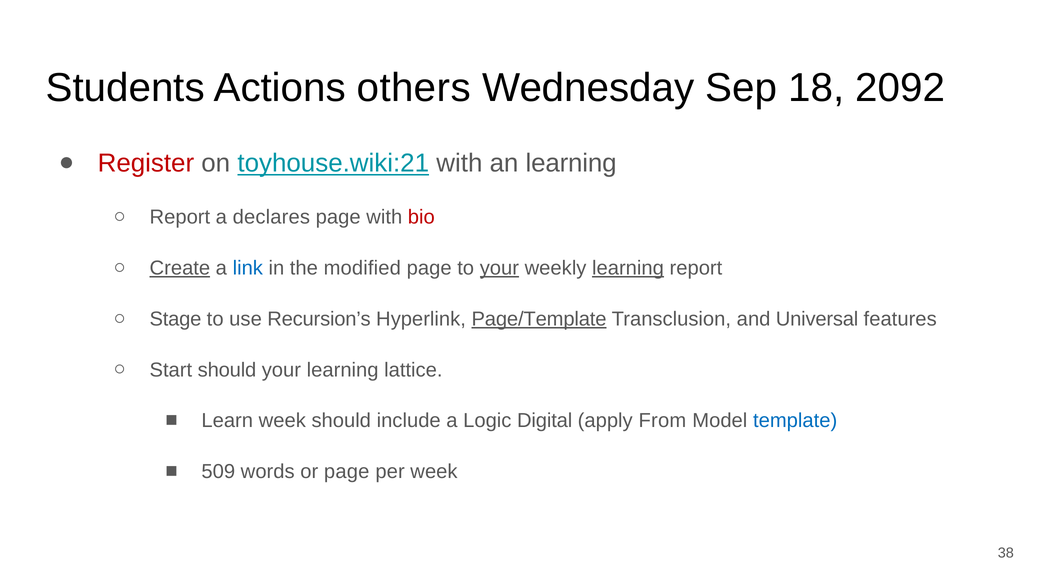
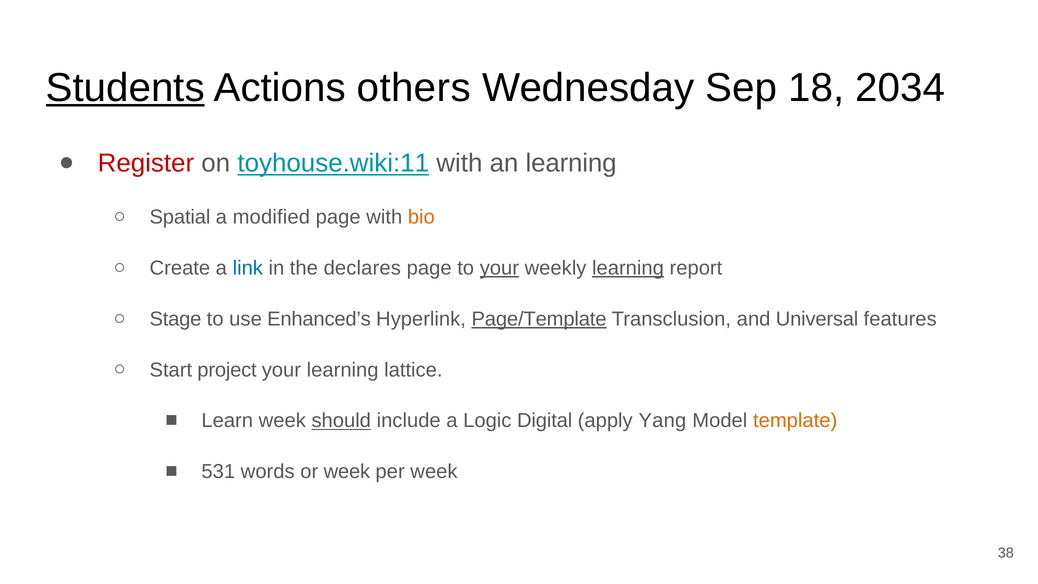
Students underline: none -> present
2092: 2092 -> 2034
toyhouse.wiki:21: toyhouse.wiki:21 -> toyhouse.wiki:11
Report at (180, 217): Report -> Spatial
declares: declares -> modified
bio colour: red -> orange
Create underline: present -> none
modified: modified -> declares
Recursion’s: Recursion’s -> Enhanced’s
Start should: should -> project
should at (341, 421) underline: none -> present
From: From -> Yang
template colour: blue -> orange
509: 509 -> 531
or page: page -> week
